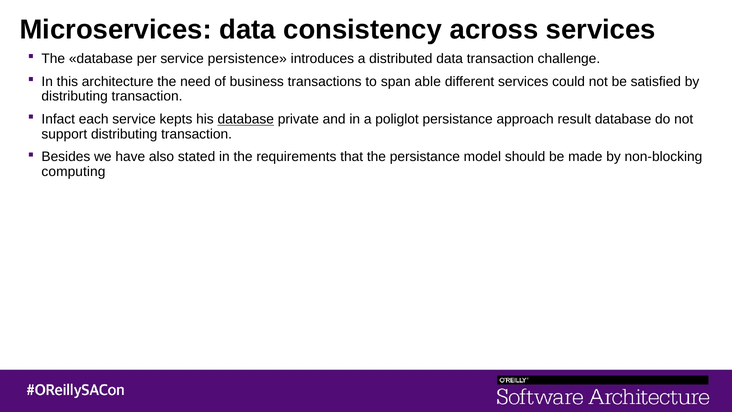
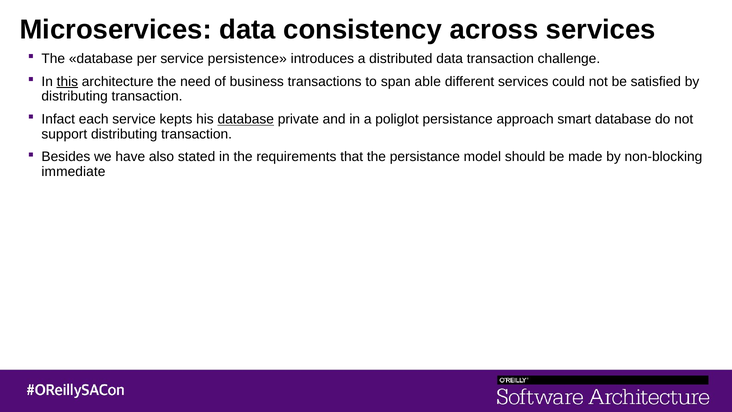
this underline: none -> present
result: result -> smart
computing: computing -> immediate
